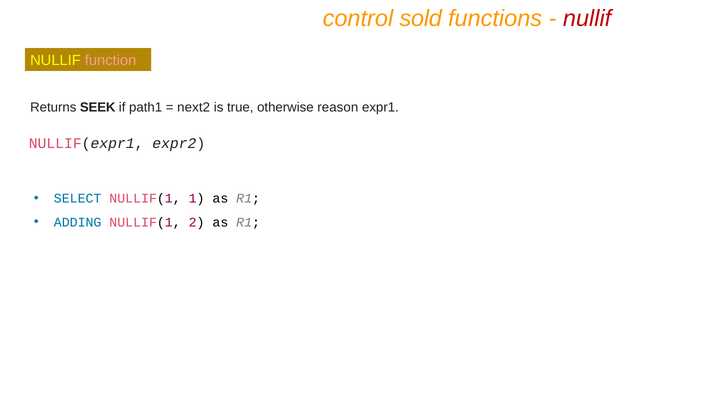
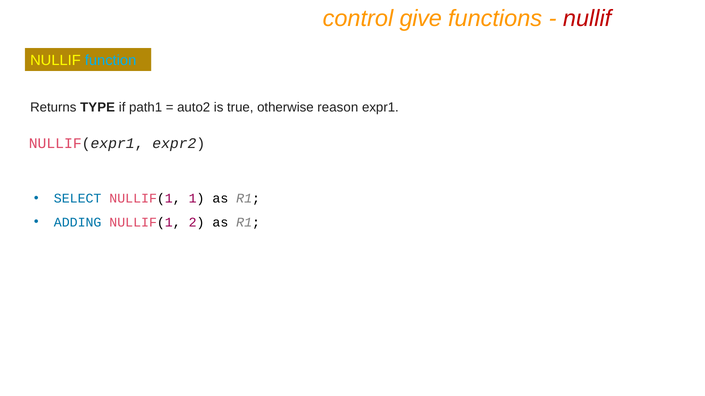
sold: sold -> give
function colour: pink -> light blue
SEEK: SEEK -> TYPE
next2: next2 -> auto2
